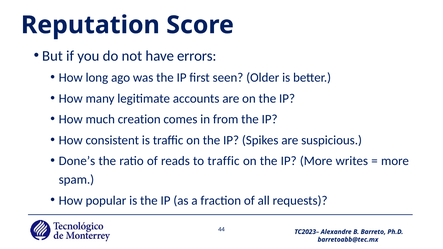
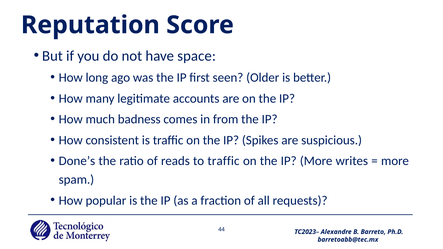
errors: errors -> space
creation: creation -> badness
